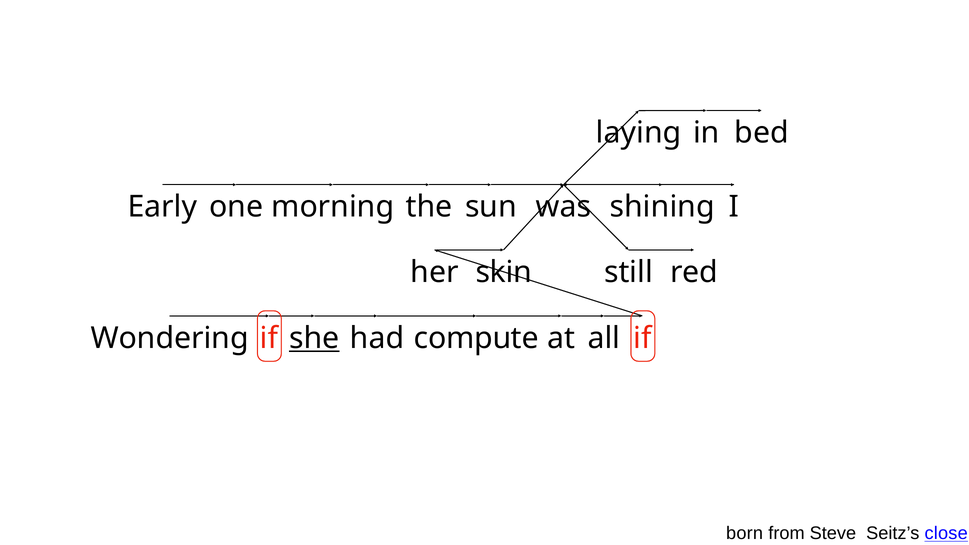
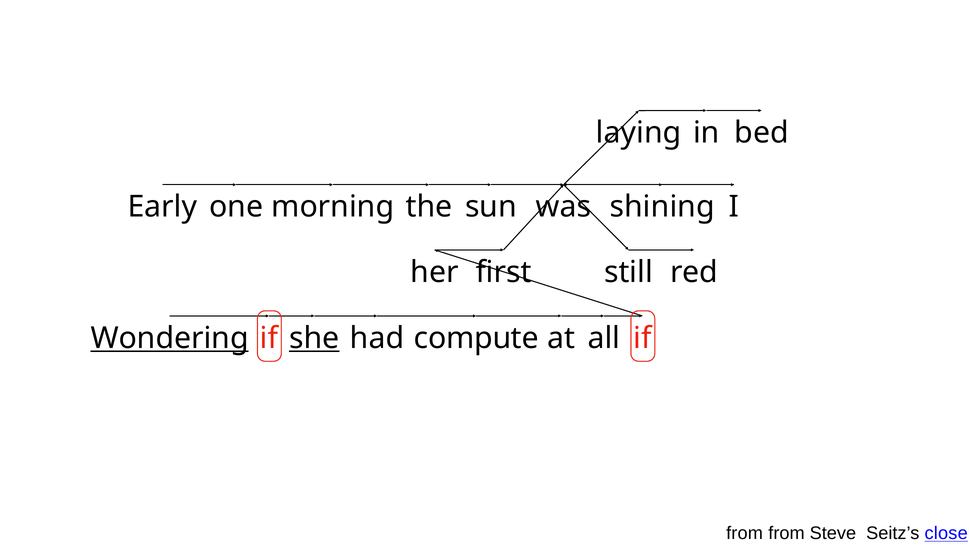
skin: skin -> first
Wondering underline: none -> present
born at (745, 533): born -> from
